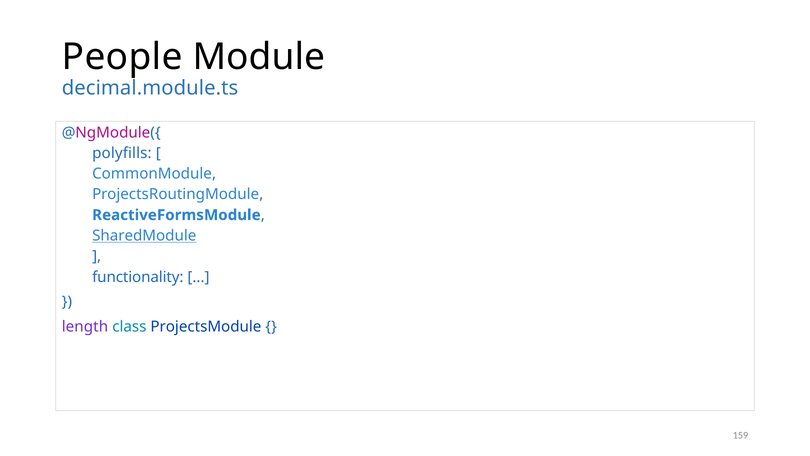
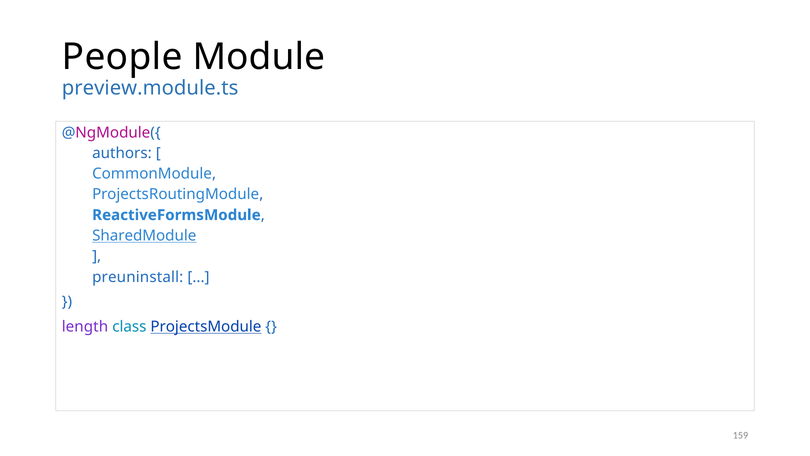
decimal.module.ts: decimal.module.ts -> preview.module.ts
polyfills: polyfills -> authors
functionality: functionality -> preuninstall
ProjectsModule underline: none -> present
